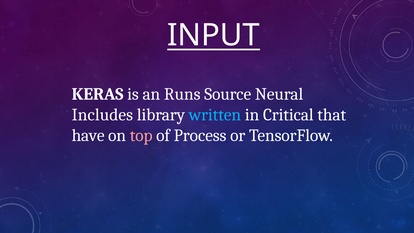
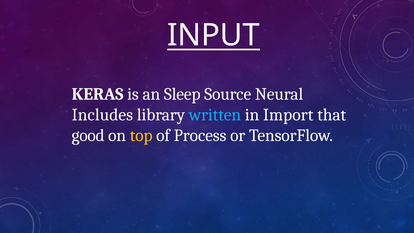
Runs: Runs -> Sleep
Critical: Critical -> Import
have: have -> good
top colour: pink -> yellow
